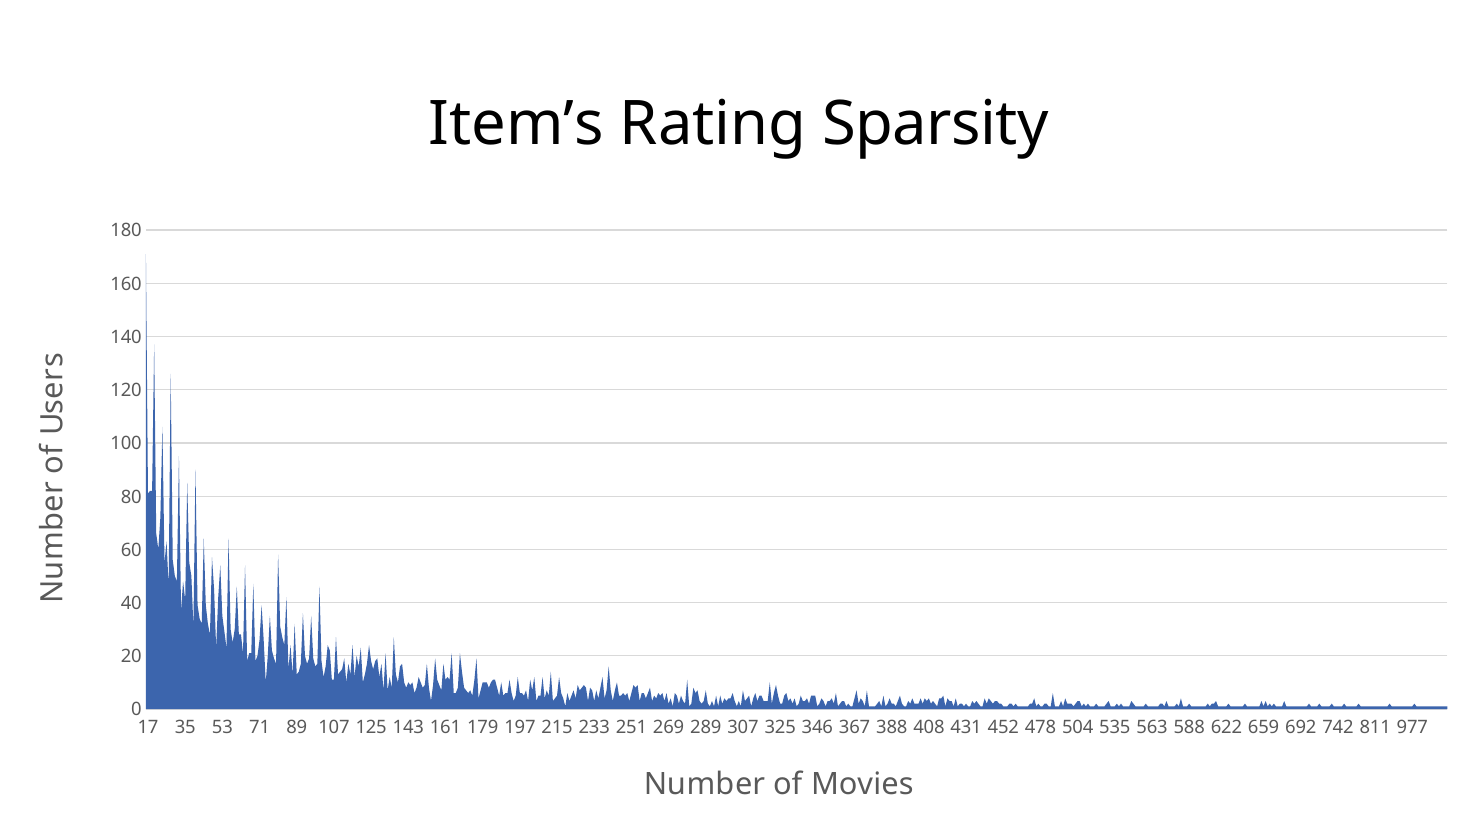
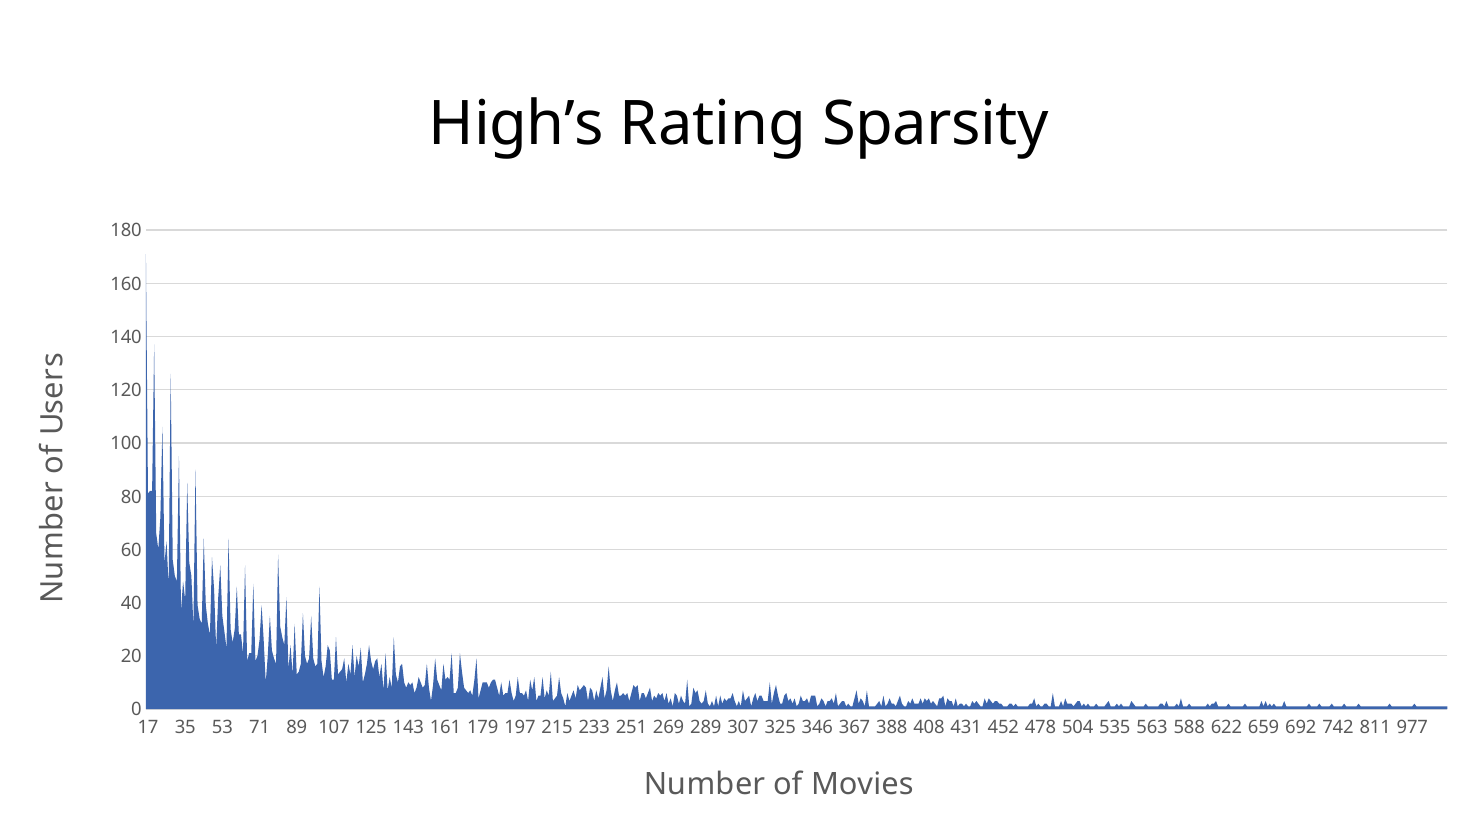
Item’s: Item’s -> High’s
